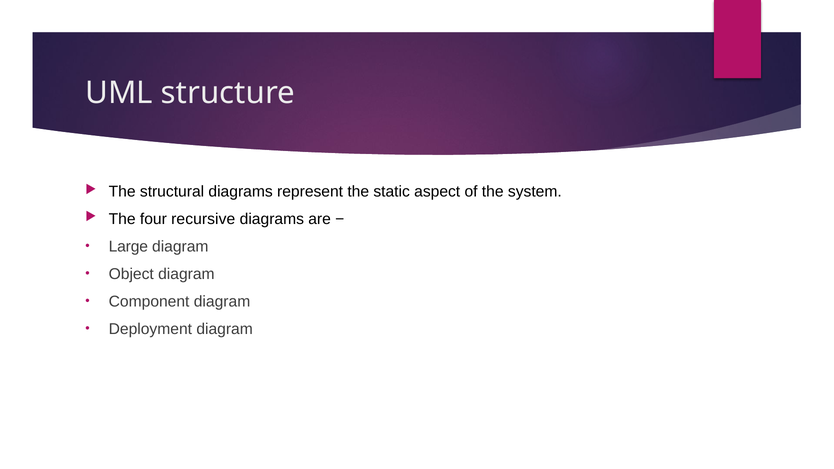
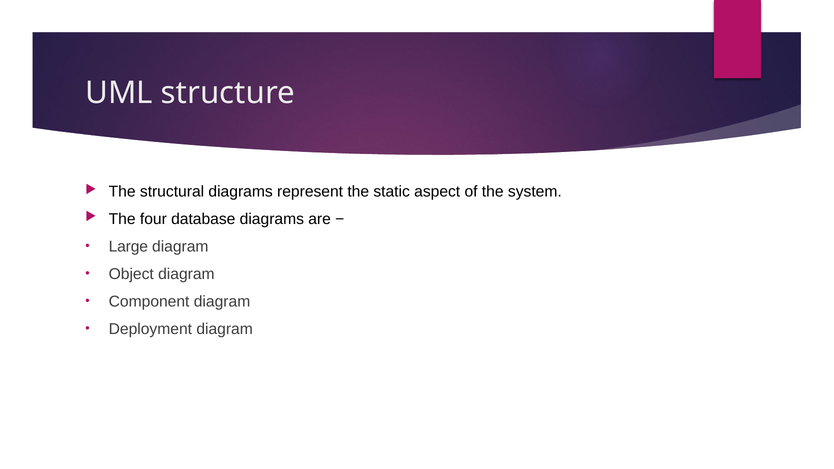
recursive: recursive -> database
